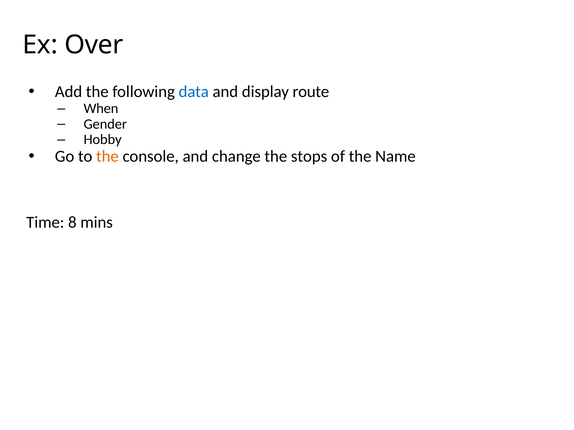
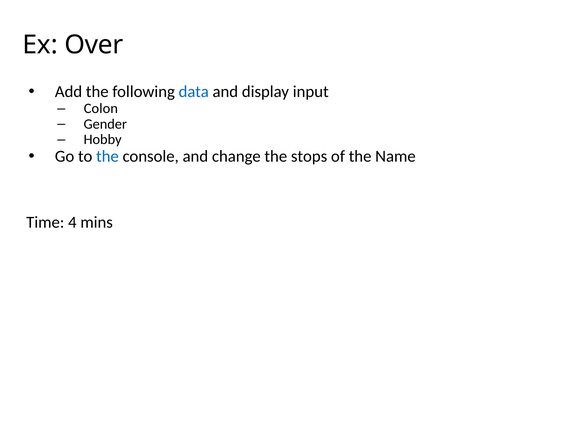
route: route -> input
When: When -> Colon
the at (107, 156) colour: orange -> blue
8: 8 -> 4
